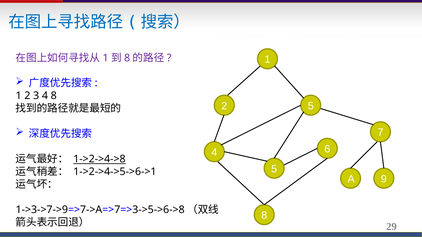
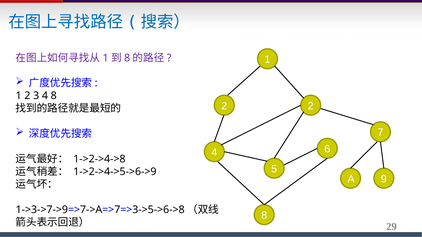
2 5: 5 -> 2
1->2->4->8 underline: present -> none
1->2->4->5->6->1: 1->2->4->5->6->1 -> 1->2->4->5->6->9
